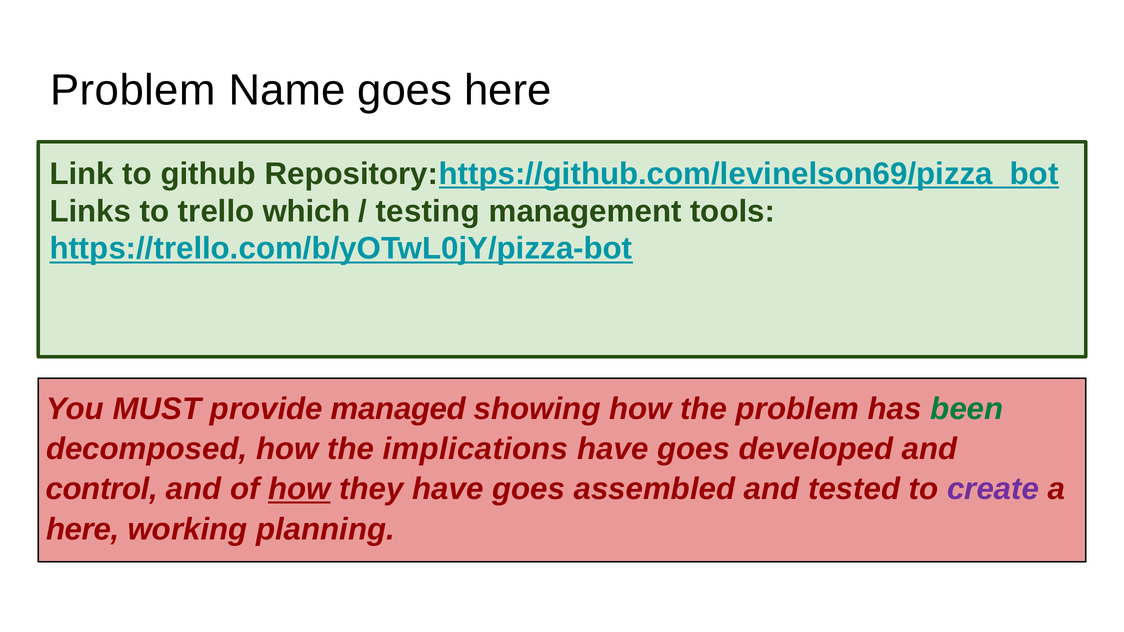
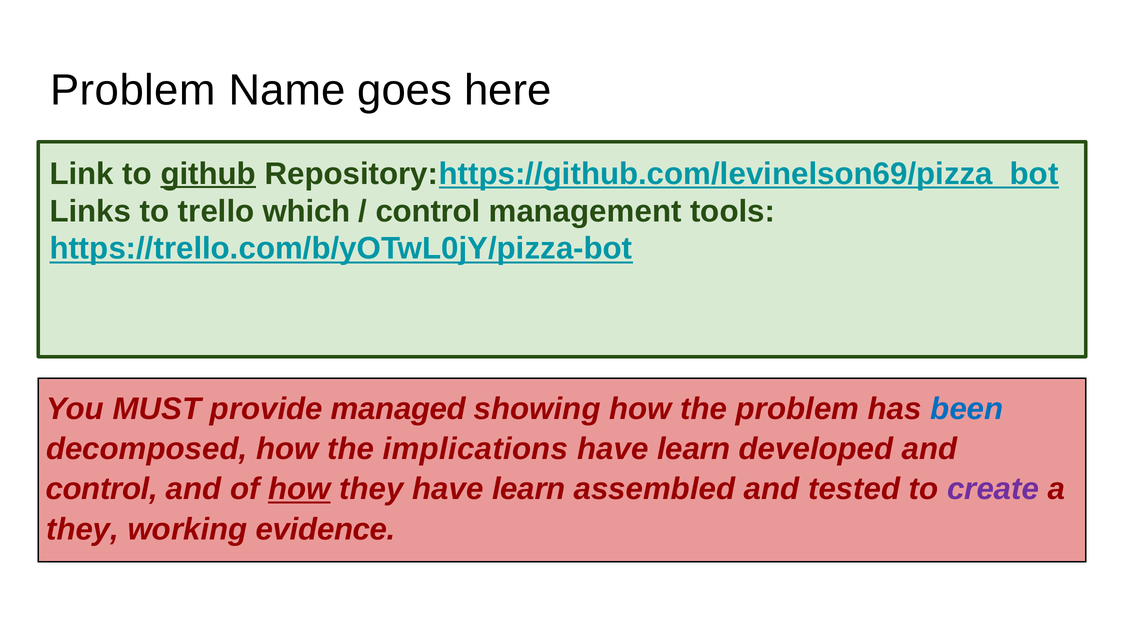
github underline: none -> present
testing at (428, 211): testing -> control
been colour: green -> blue
goes at (694, 449): goes -> learn
they have goes: goes -> learn
here at (83, 529): here -> they
planning: planning -> evidence
